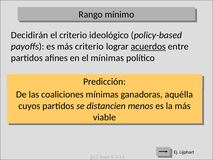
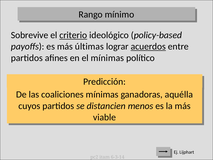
Decidirán: Decidirán -> Sobrevive
criterio at (73, 35) underline: none -> present
más criterio: criterio -> últimas
